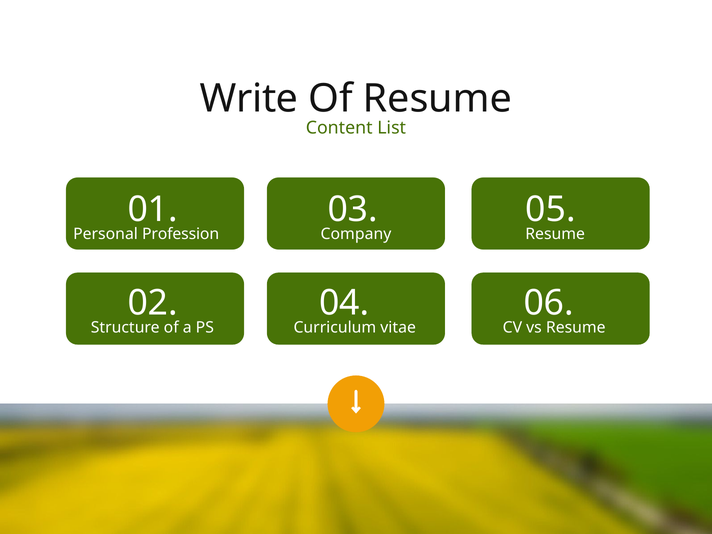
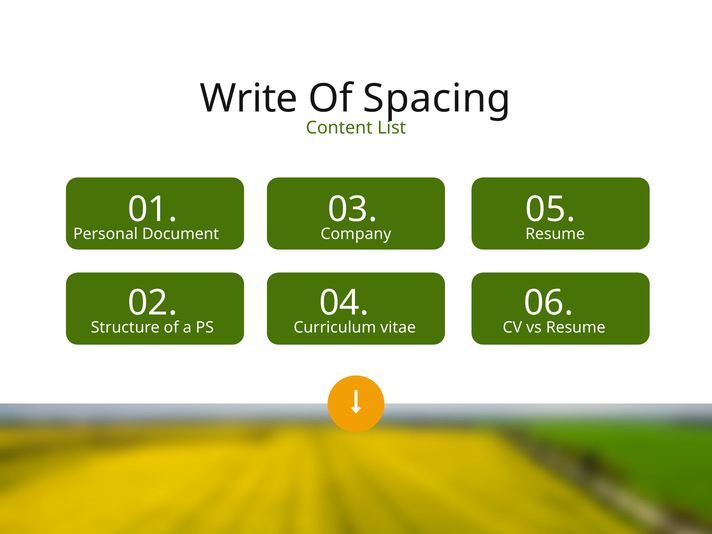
Of Resume: Resume -> Spacing
Profession: Profession -> Document
